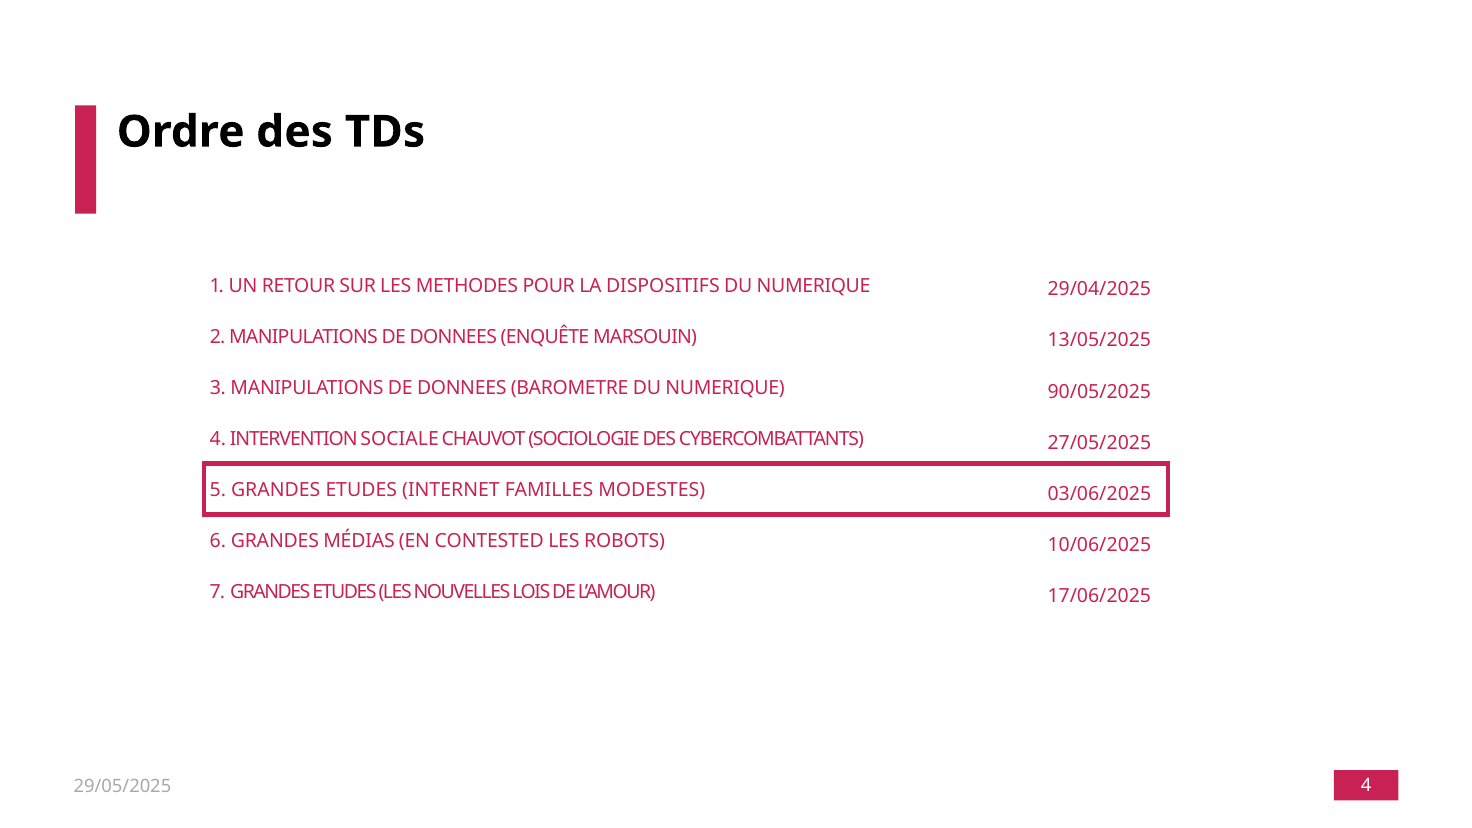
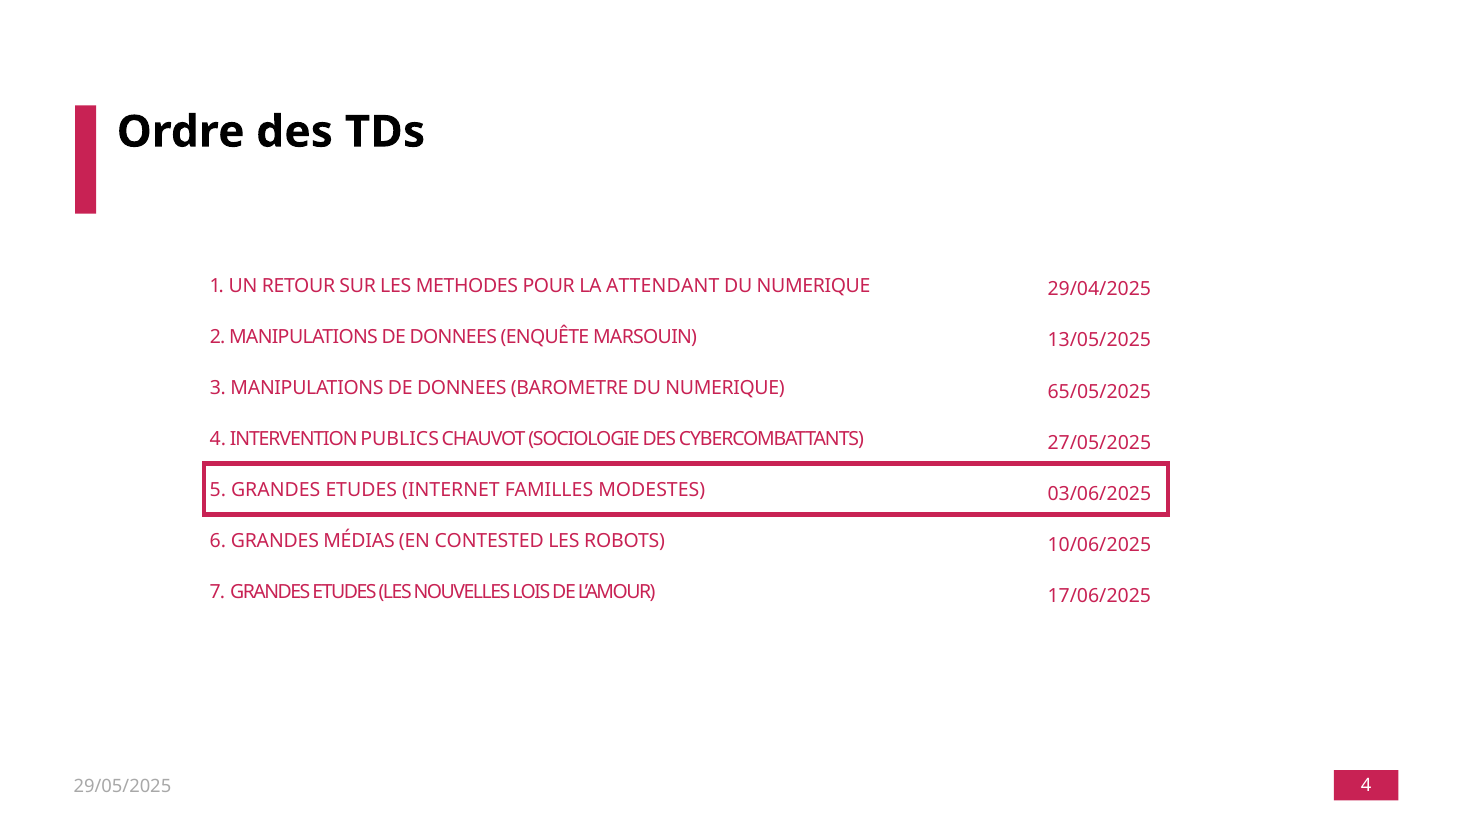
DISPOSITIFS: DISPOSITIFS -> ATTENDANT
90/05/2025: 90/05/2025 -> 65/05/2025
SOCIALE: SOCIALE -> PUBLICS
